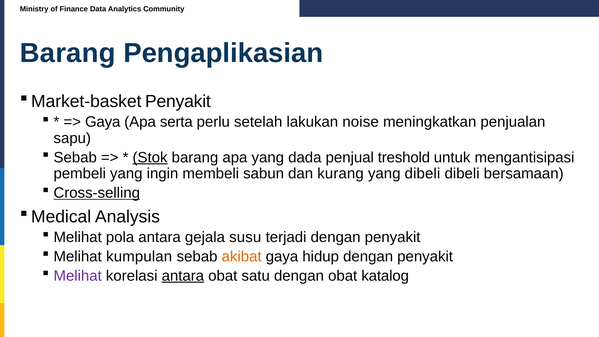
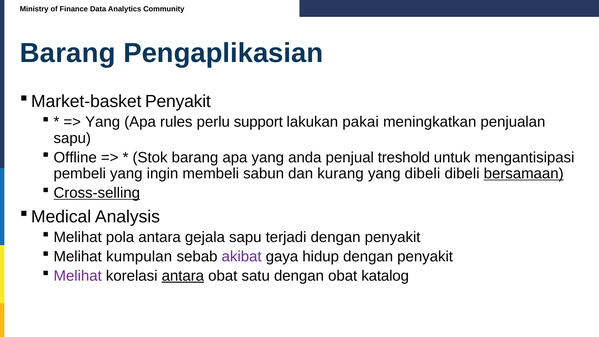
Gaya at (103, 122): Gaya -> Yang
serta: serta -> rules
setelah: setelah -> support
noise: noise -> pakai
Sebab at (75, 157): Sebab -> Offline
Stok underline: present -> none
dada: dada -> anda
bersamaan underline: none -> present
gejala susu: susu -> sapu
akibat colour: orange -> purple
